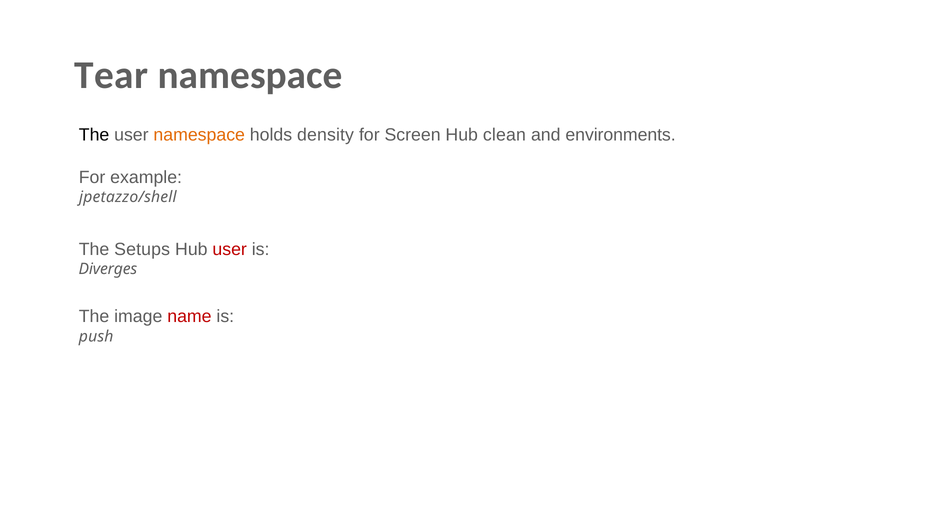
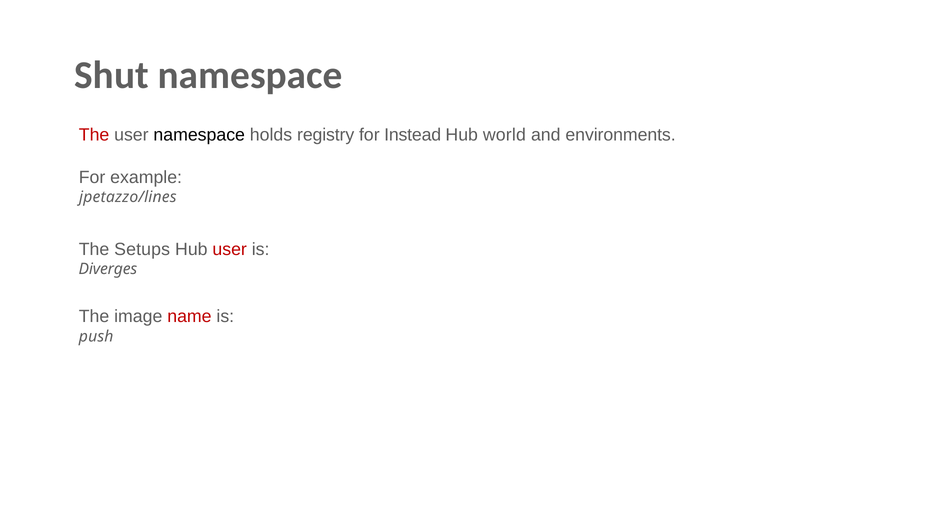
Tear: Tear -> Shut
The at (94, 135) colour: black -> red
namespace at (199, 135) colour: orange -> black
density: density -> registry
Screen: Screen -> Instead
clean: clean -> world
jpetazzo/shell: jpetazzo/shell -> jpetazzo/lines
